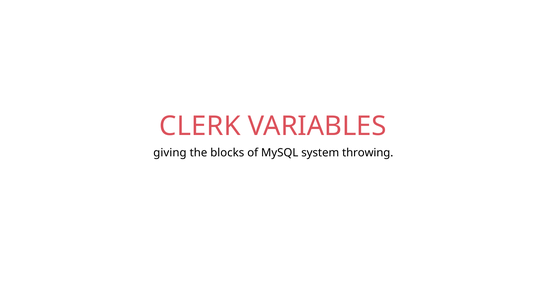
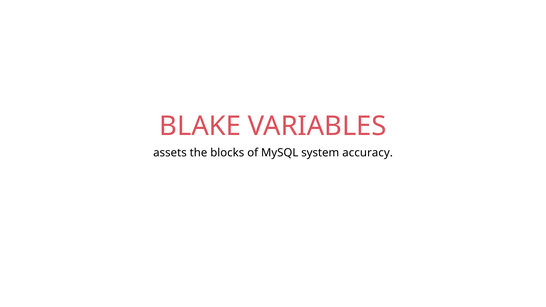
CLERK: CLERK -> BLAKE
giving: giving -> assets
throwing: throwing -> accuracy
